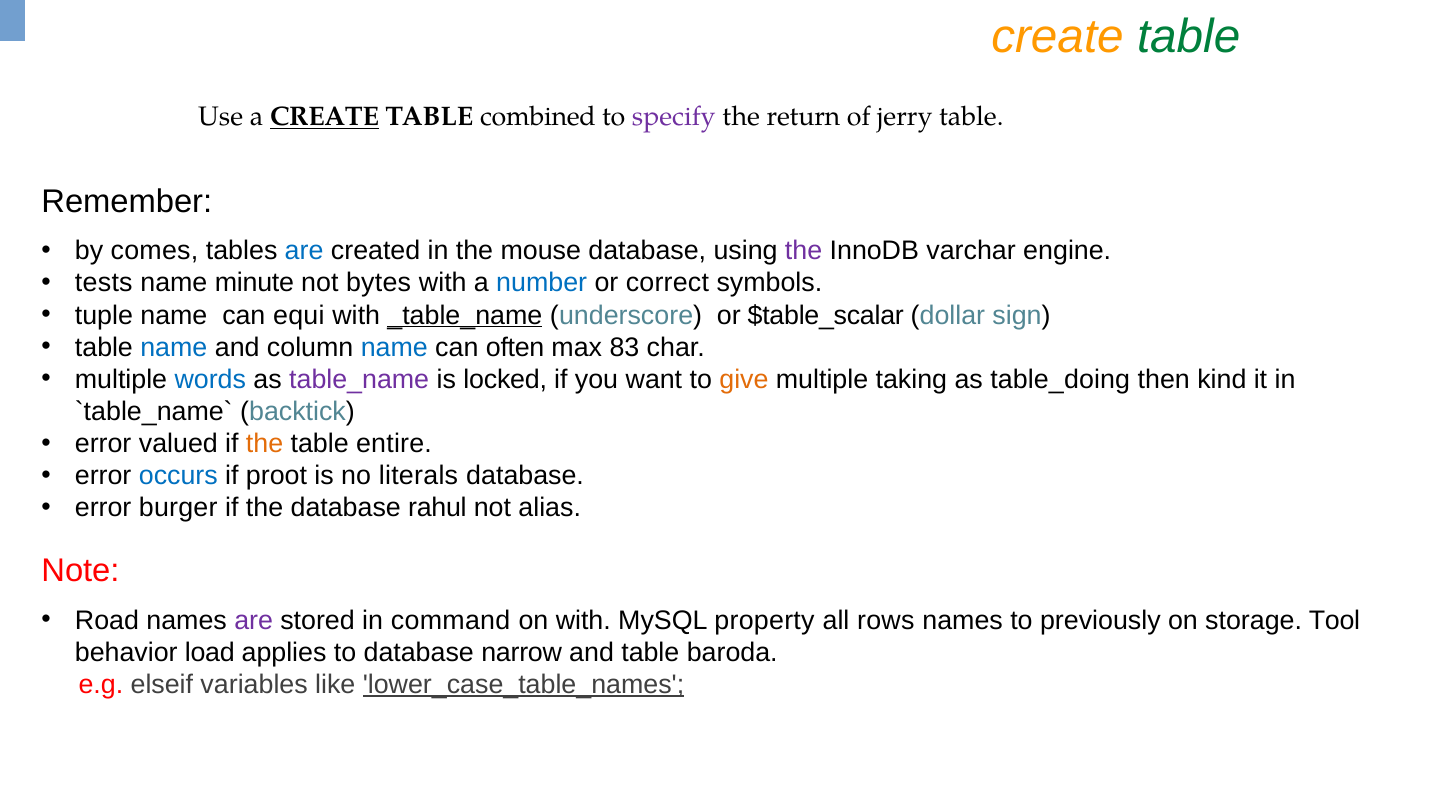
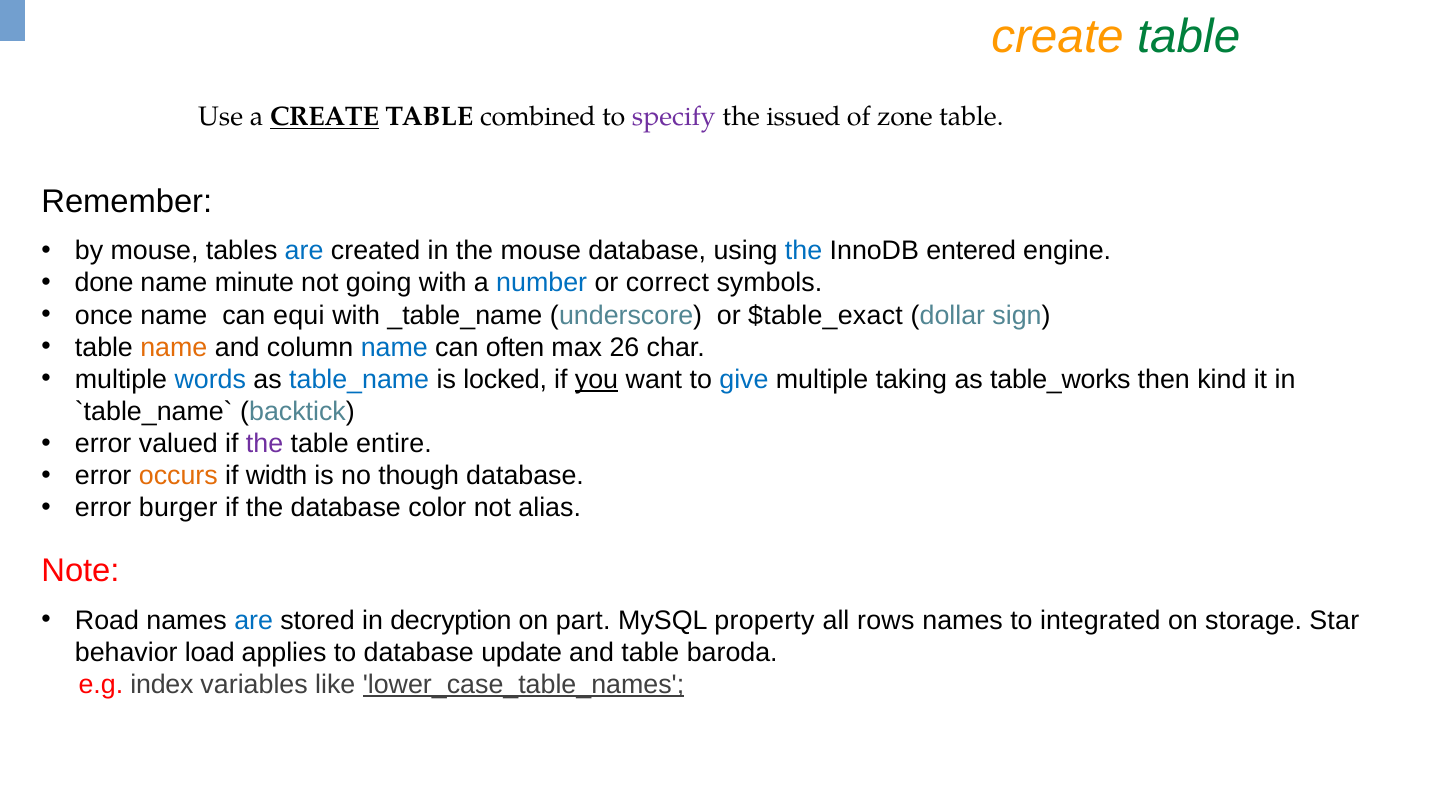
return: return -> issued
jerry: jerry -> zone
by comes: comes -> mouse
the at (804, 251) colour: purple -> blue
varchar: varchar -> entered
tests: tests -> done
bytes: bytes -> going
tuple: tuple -> once
_table_name underline: present -> none
$table_scalar: $table_scalar -> $table_exact
name at (174, 347) colour: blue -> orange
83: 83 -> 26
table_name colour: purple -> blue
you underline: none -> present
give colour: orange -> blue
table_doing: table_doing -> table_works
the at (265, 444) colour: orange -> purple
occurs colour: blue -> orange
proot: proot -> width
literals: literals -> though
rahul: rahul -> color
are at (254, 621) colour: purple -> blue
command: command -> decryption
on with: with -> part
previously: previously -> integrated
Tool: Tool -> Star
narrow: narrow -> update
elseif: elseif -> index
